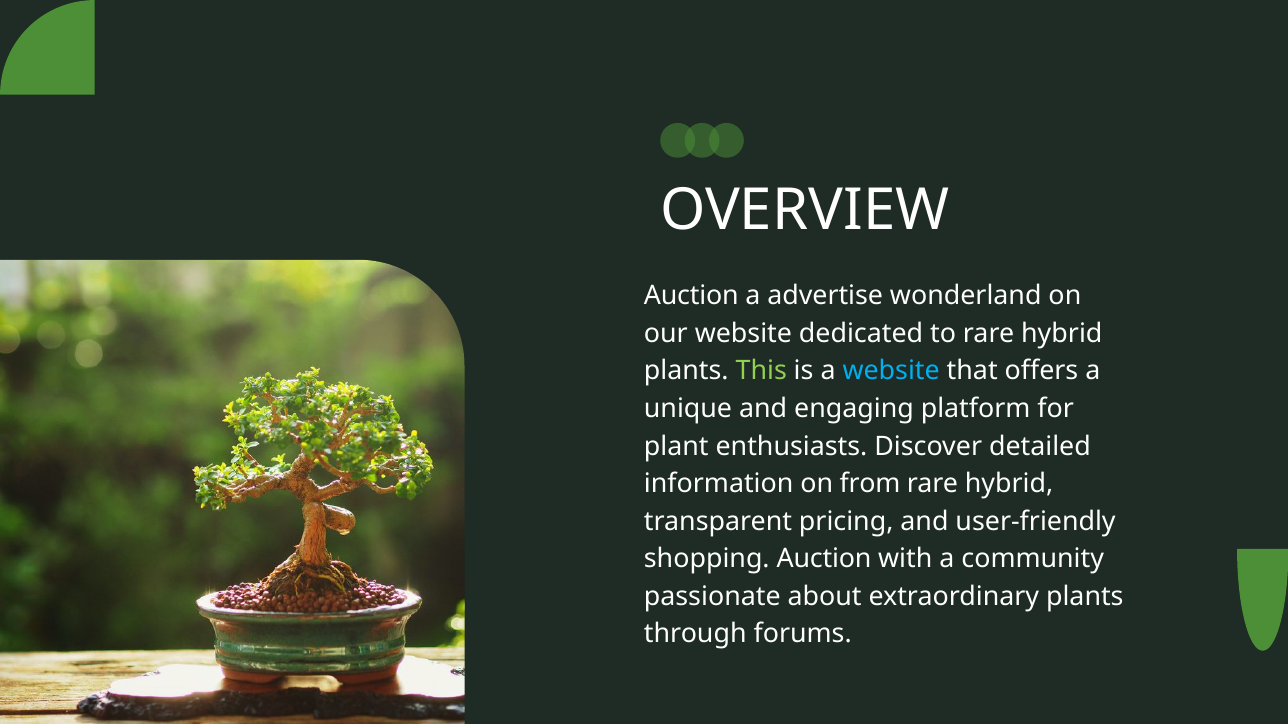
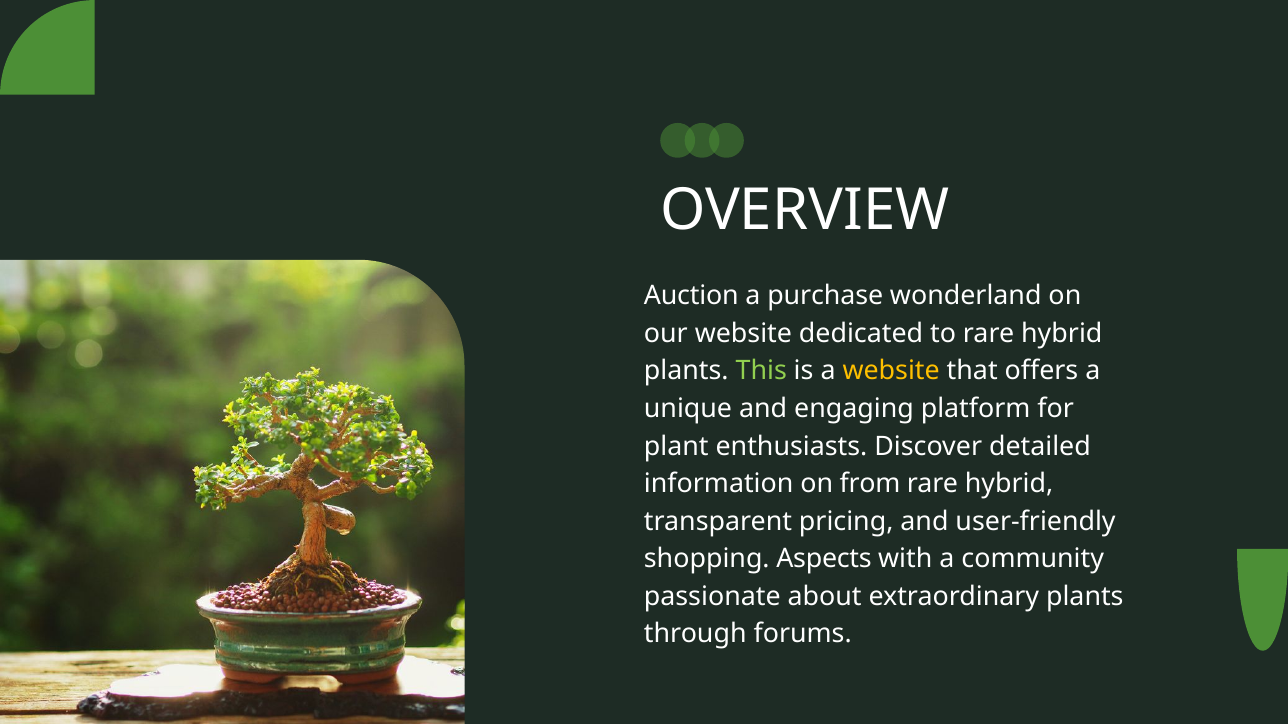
advertise: advertise -> purchase
website at (891, 371) colour: light blue -> yellow
shopping Auction: Auction -> Aspects
